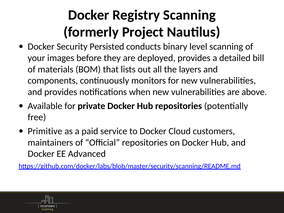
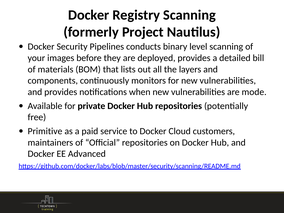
Persisted: Persisted -> Pipelines
above: above -> mode
